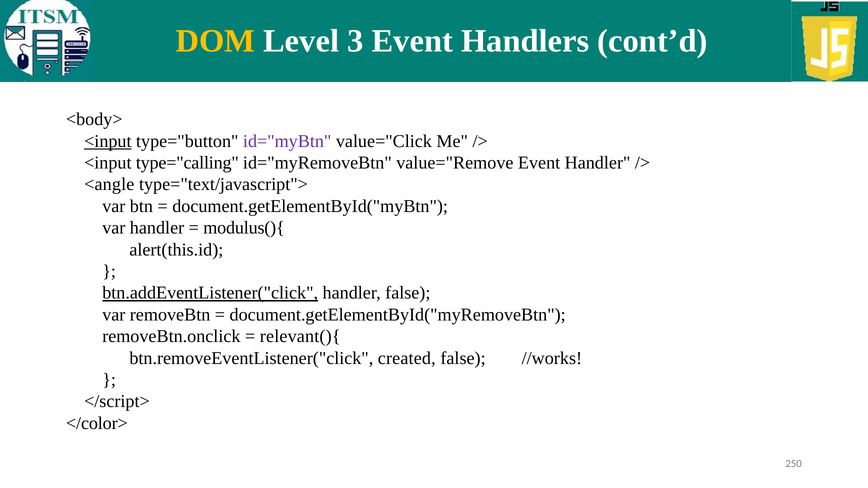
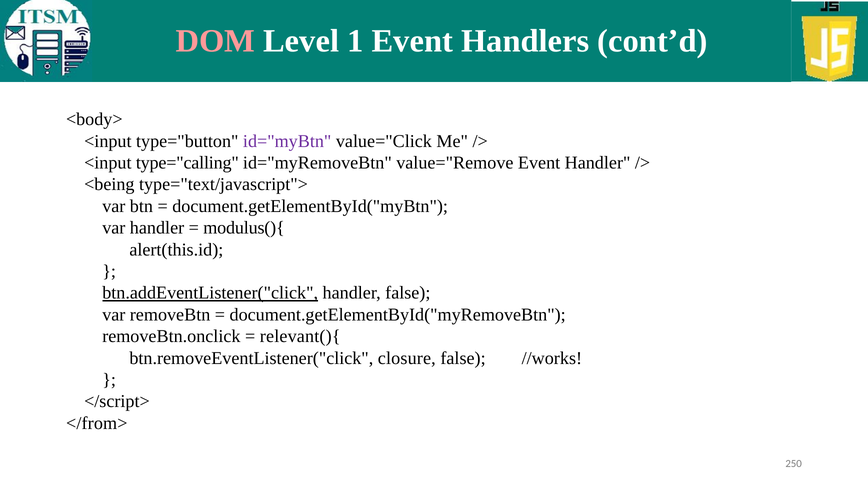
DOM colour: yellow -> pink
3: 3 -> 1
<input at (108, 141) underline: present -> none
<angle: <angle -> <being
created: created -> closure
</color>: </color> -> </from>
